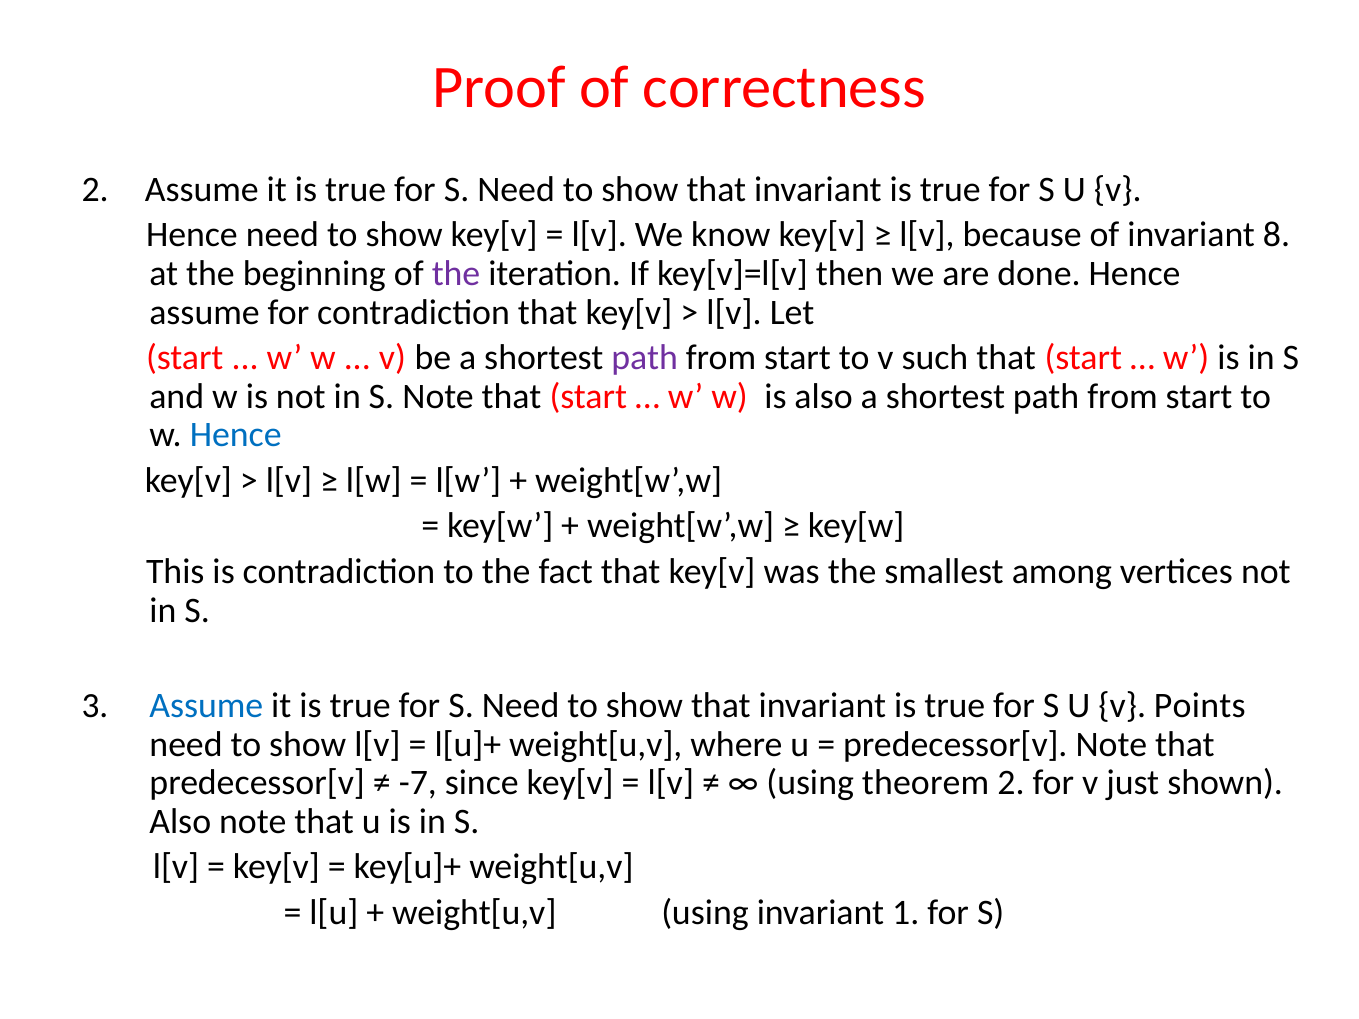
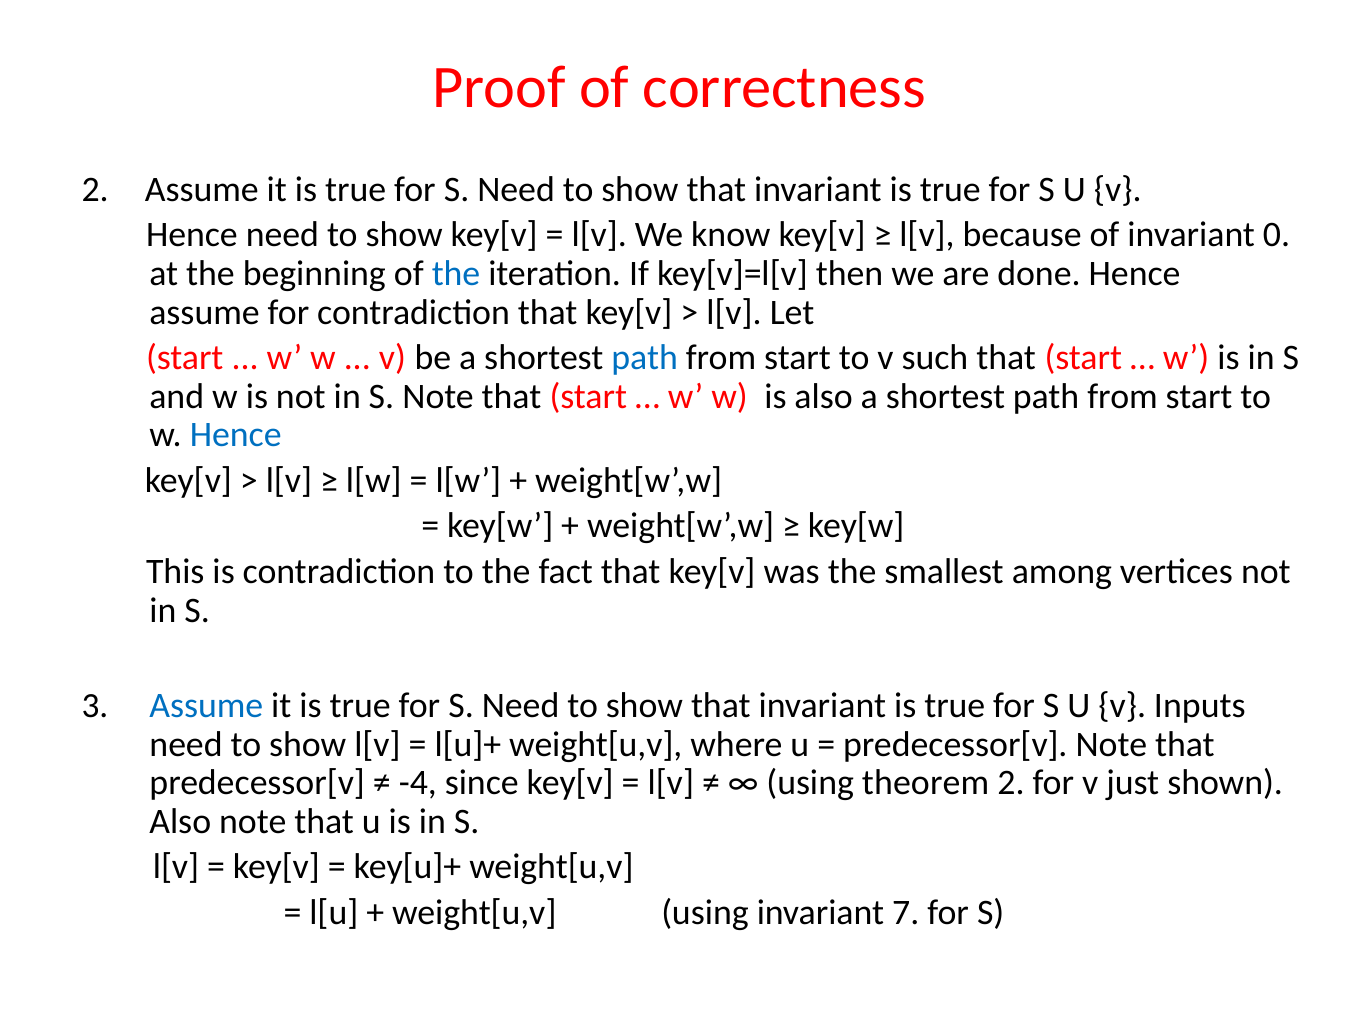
8: 8 -> 0
the at (456, 274) colour: purple -> blue
path at (645, 358) colour: purple -> blue
Points: Points -> Inputs
-7: -7 -> -4
1: 1 -> 7
